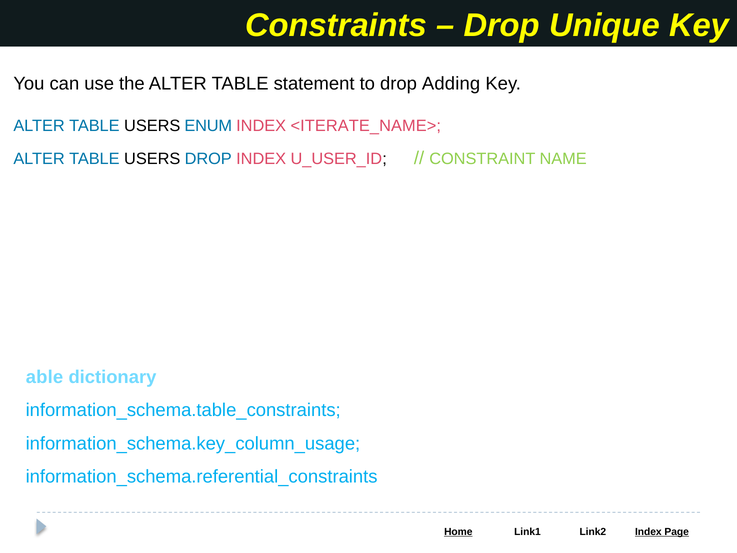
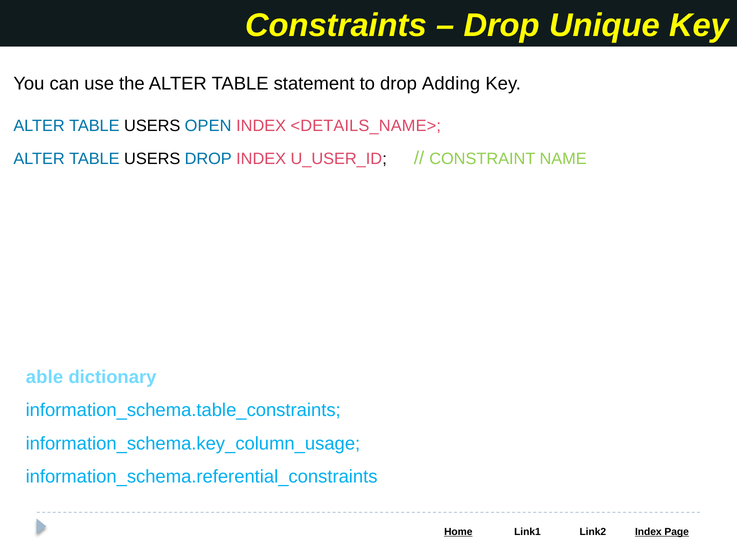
ENUM: ENUM -> OPEN
<ITERATE_NAME>: <ITERATE_NAME> -> <DETAILS_NAME>
